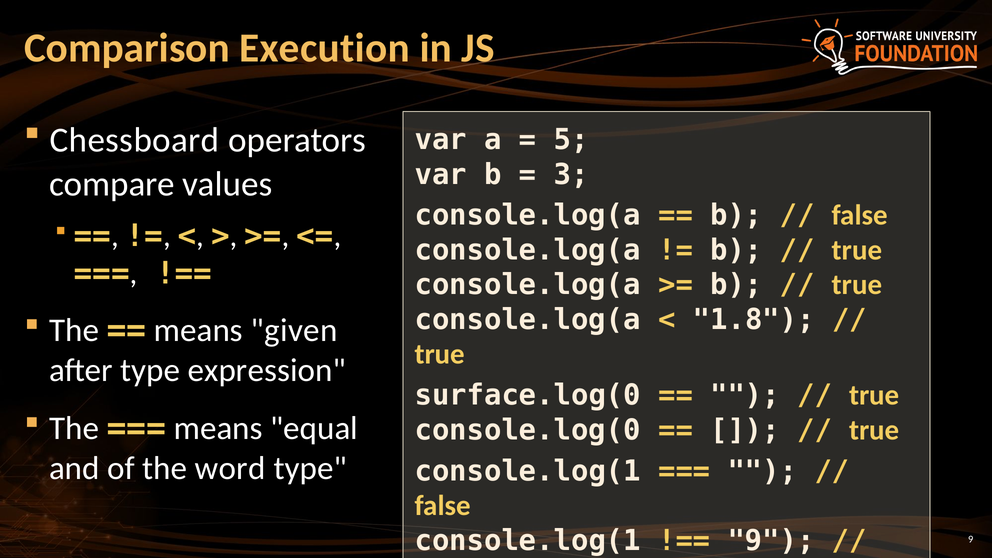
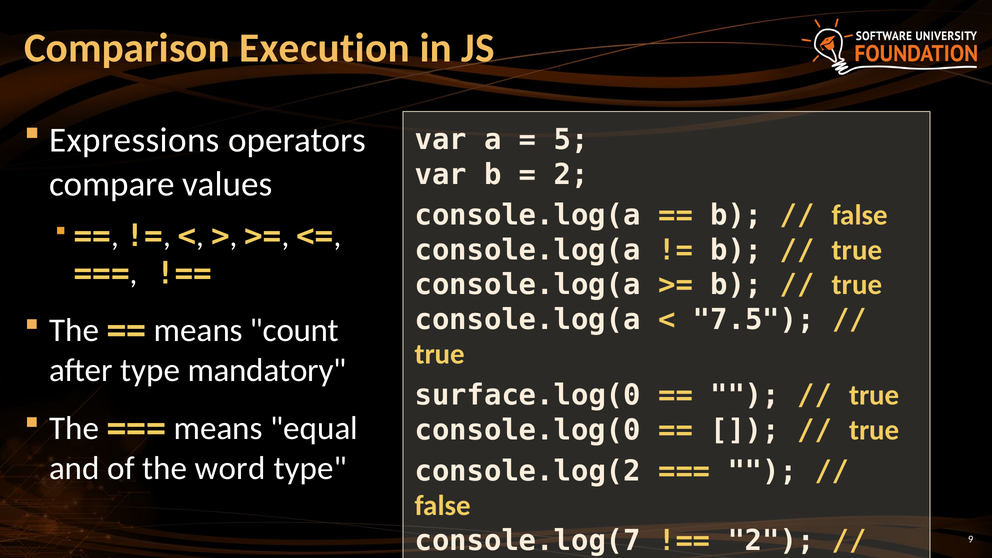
Chessboard: Chessboard -> Expressions
3 at (571, 175): 3 -> 2
1.8: 1.8 -> 7.5
given: given -> count
expression: expression -> mandatory
console.log(1 at (528, 471): console.log(1 -> console.log(2
console.log(1 at (528, 541): console.log(1 -> console.log(7
9 at (771, 541): 9 -> 2
